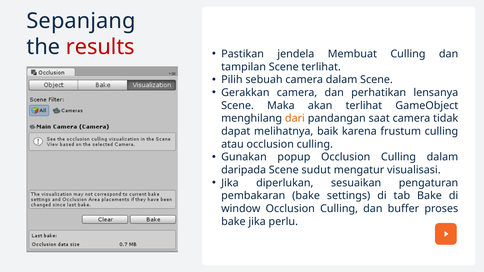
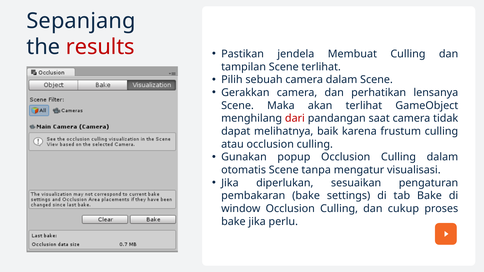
dari colour: orange -> red
daripada: daripada -> otomatis
sudut: sudut -> tanpa
buffer: buffer -> cukup
